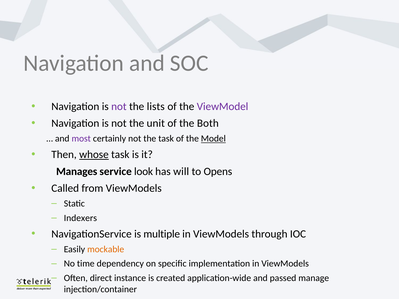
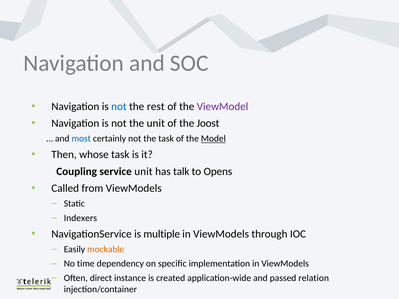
not at (119, 107) colour: purple -> blue
lists: lists -> rest
Both: Both -> Joost
most colour: purple -> blue
whose underline: present -> none
Manages: Manages -> Coupling
service look: look -> unit
will: will -> talk
manage: manage -> relation
